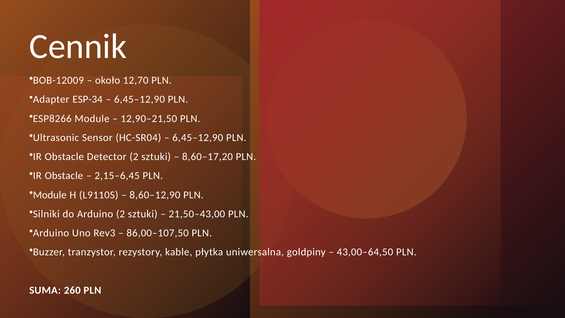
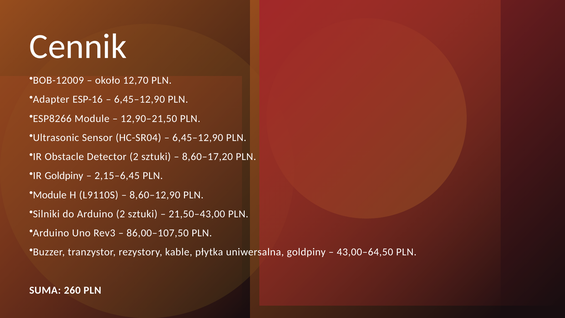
ESP-34: ESP-34 -> ESP-16
Obstacle at (64, 176): Obstacle -> Goldpiny
